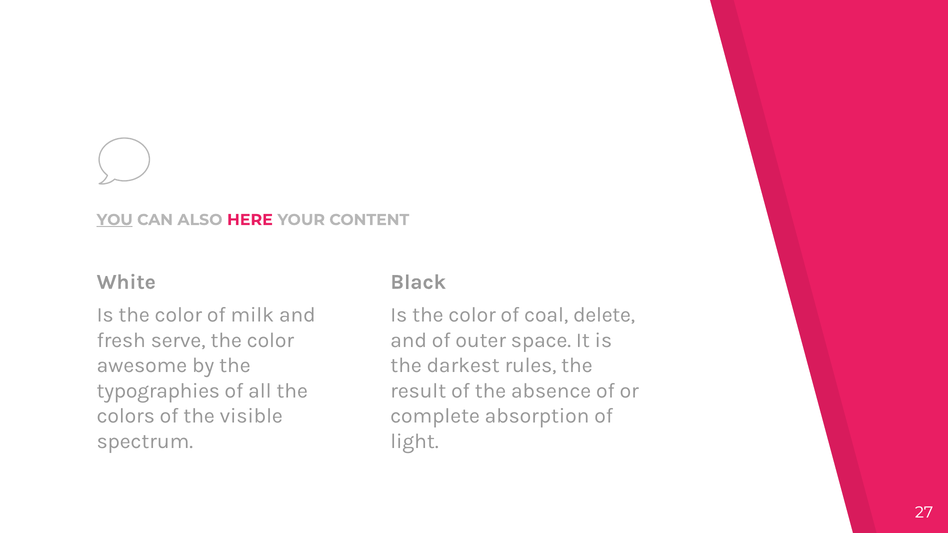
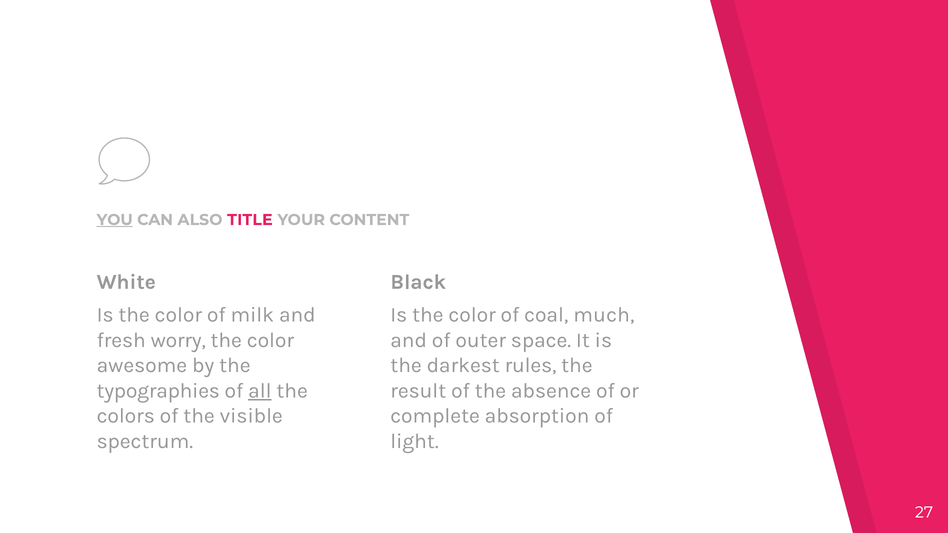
HERE: HERE -> TITLE
delete: delete -> much
serve: serve -> worry
all underline: none -> present
